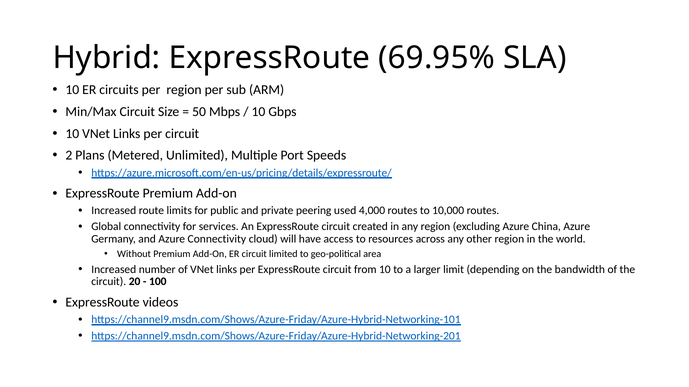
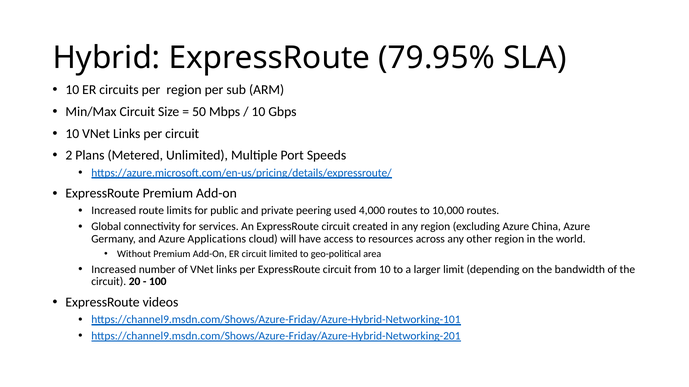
69.95%: 69.95% -> 79.95%
Azure Connectivity: Connectivity -> Applications
